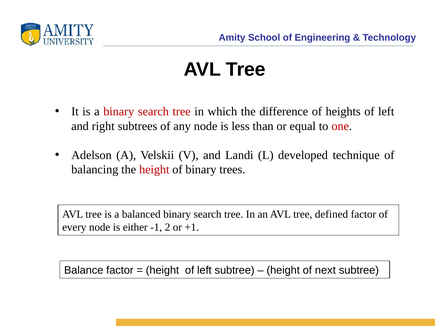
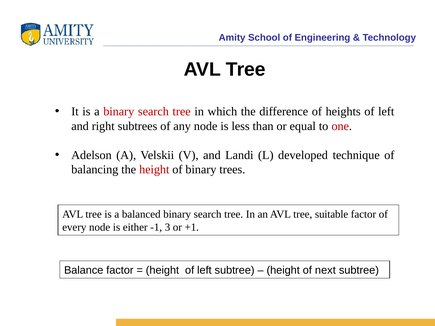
defined: defined -> suitable
2: 2 -> 3
